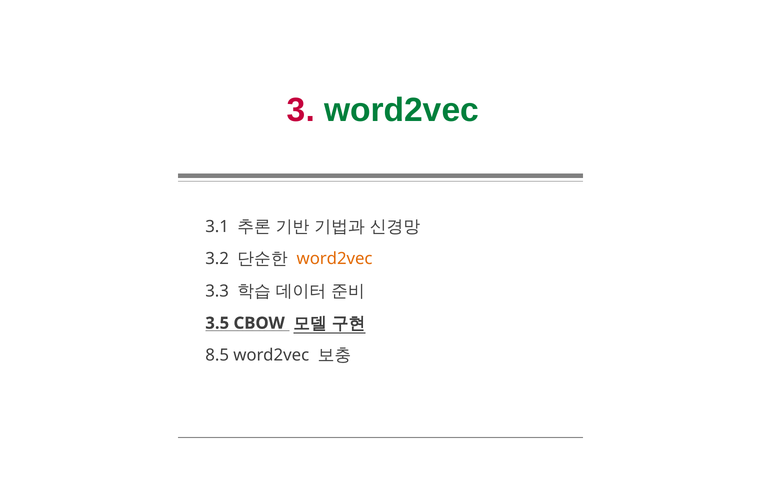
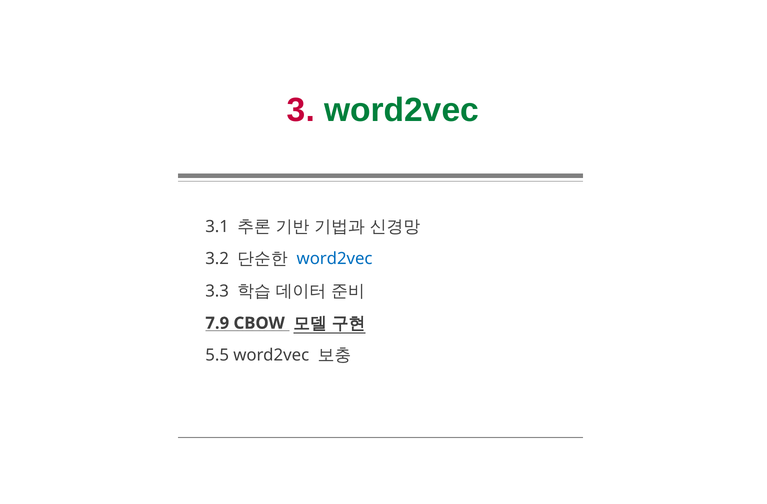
word2vec at (335, 259) colour: orange -> blue
3.5: 3.5 -> 7.9
8.5: 8.5 -> 5.5
